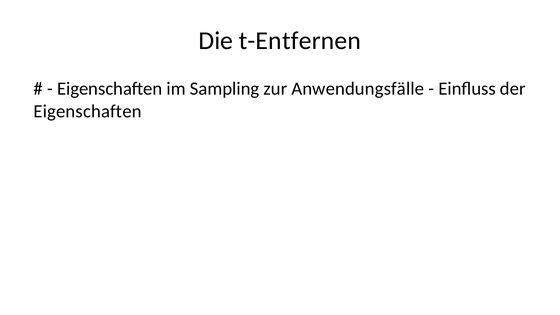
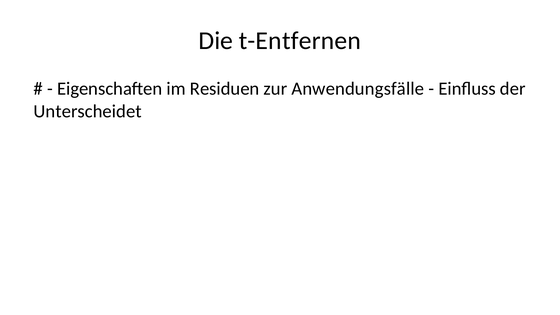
Sampling: Sampling -> Residuen
Eigenschaften at (88, 111): Eigenschaften -> Unterscheidet
